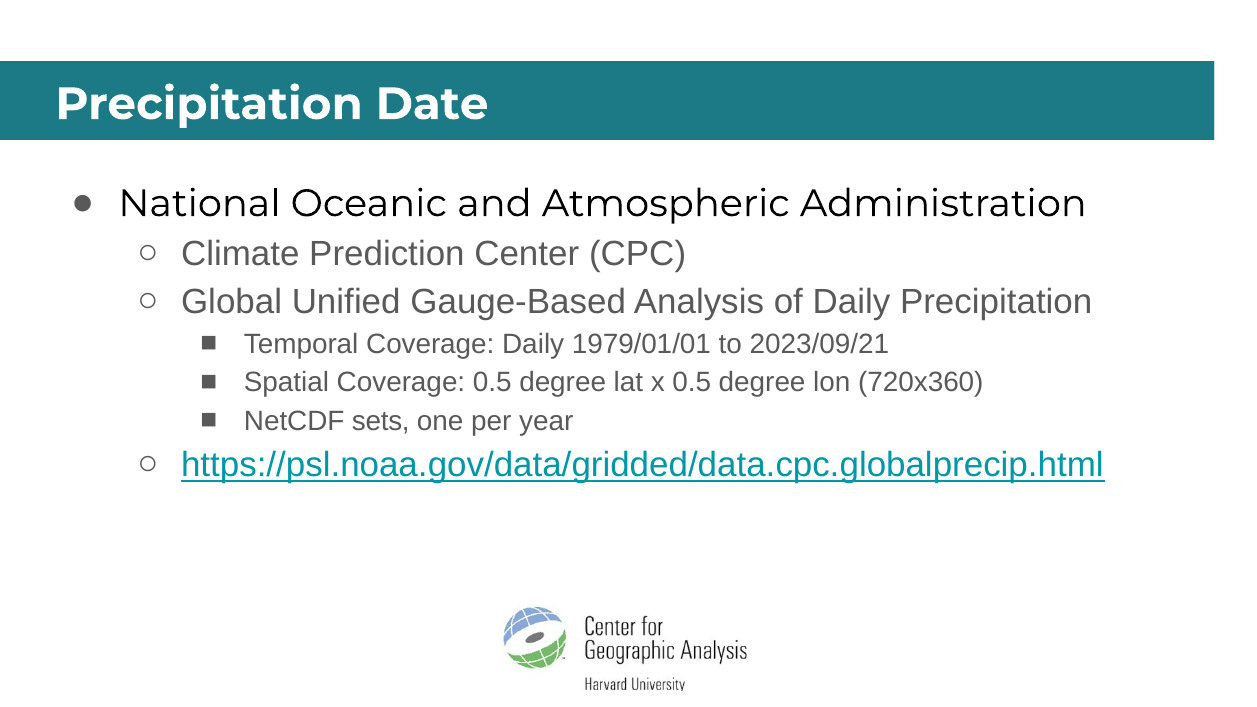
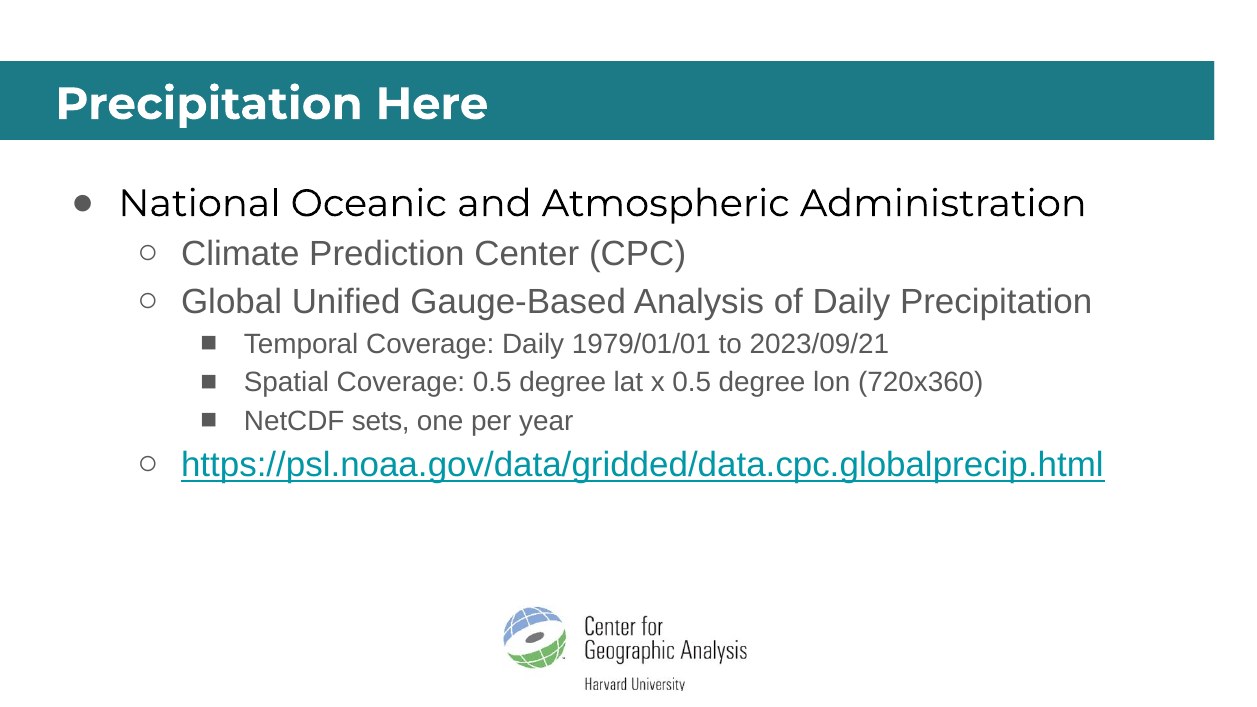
Date: Date -> Here
